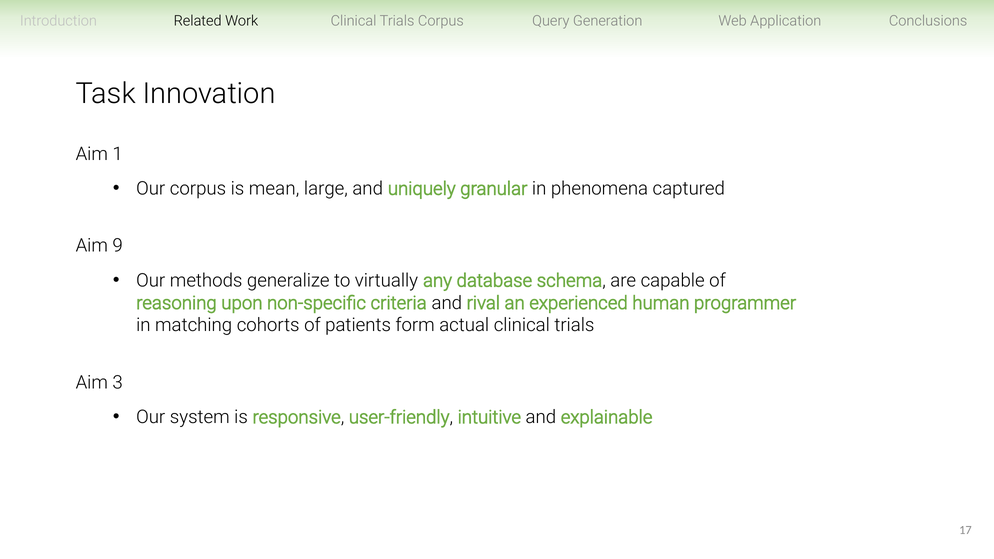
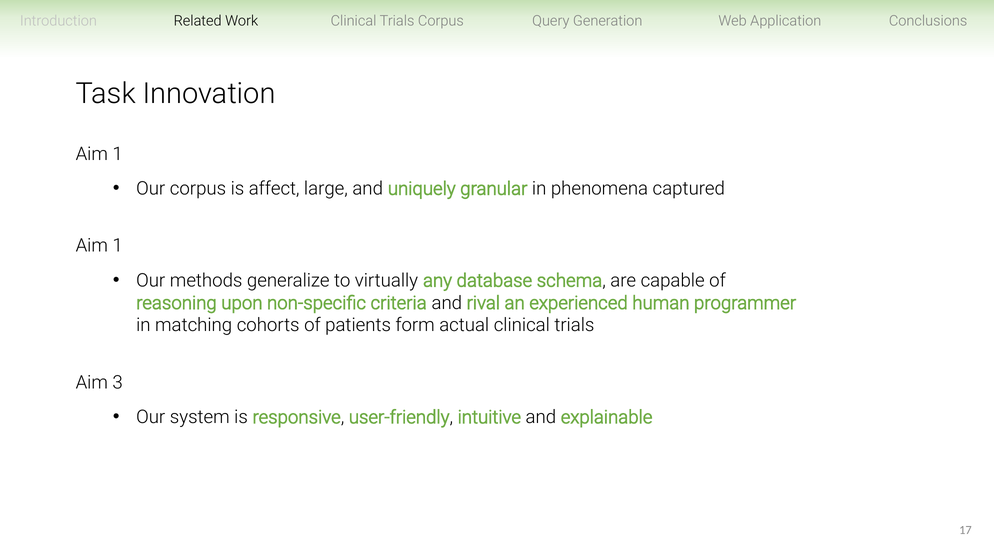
mean: mean -> affect
9 at (118, 246): 9 -> 1
